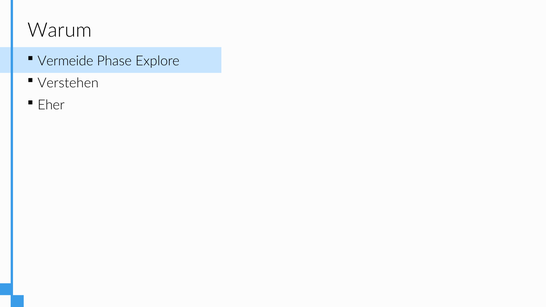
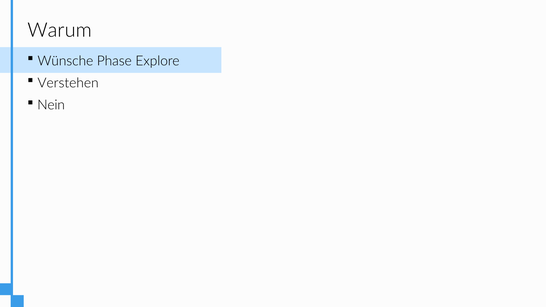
Vermeide: Vermeide -> Wünsche
Eher: Eher -> Nein
